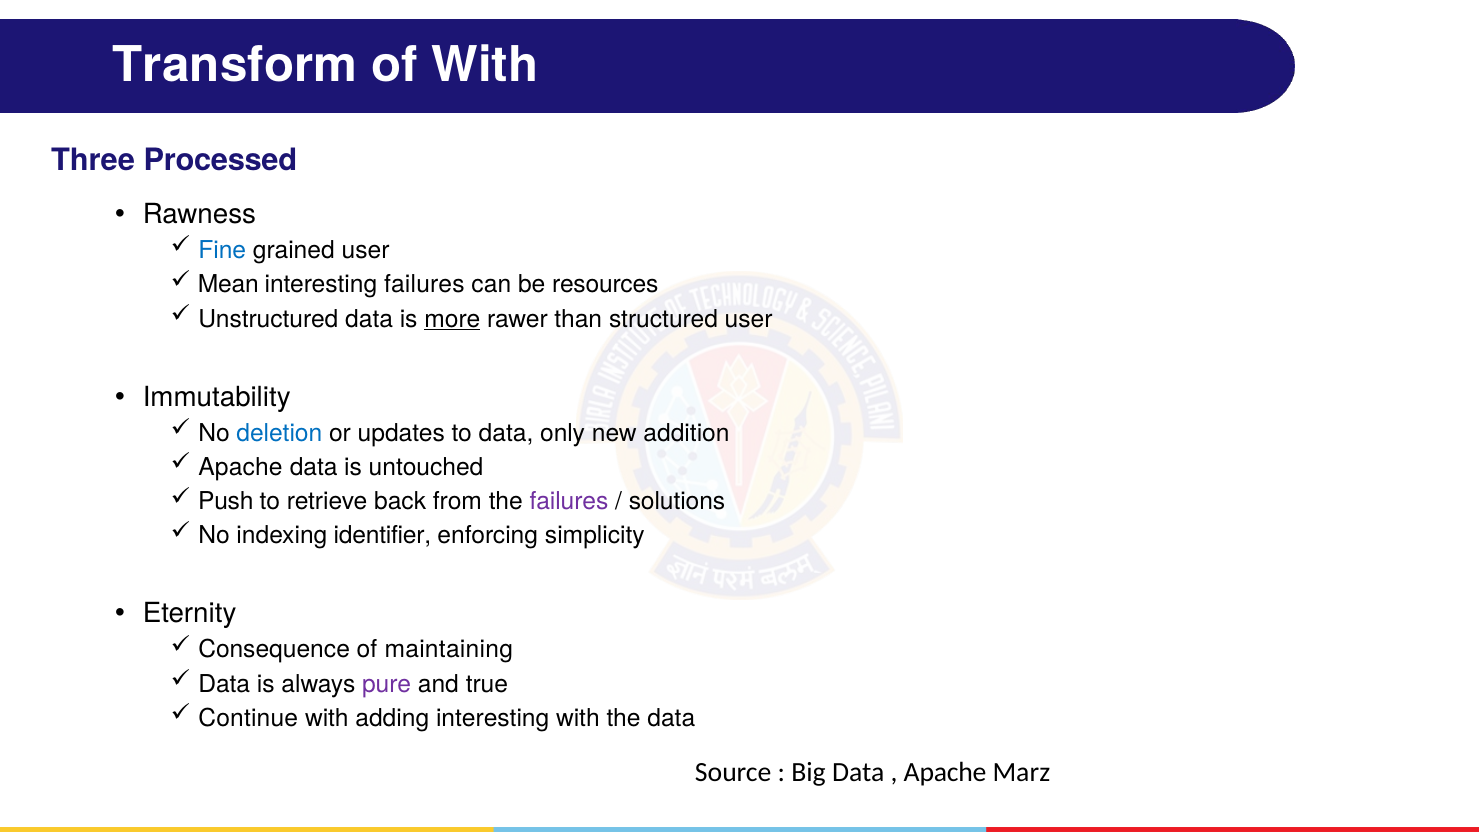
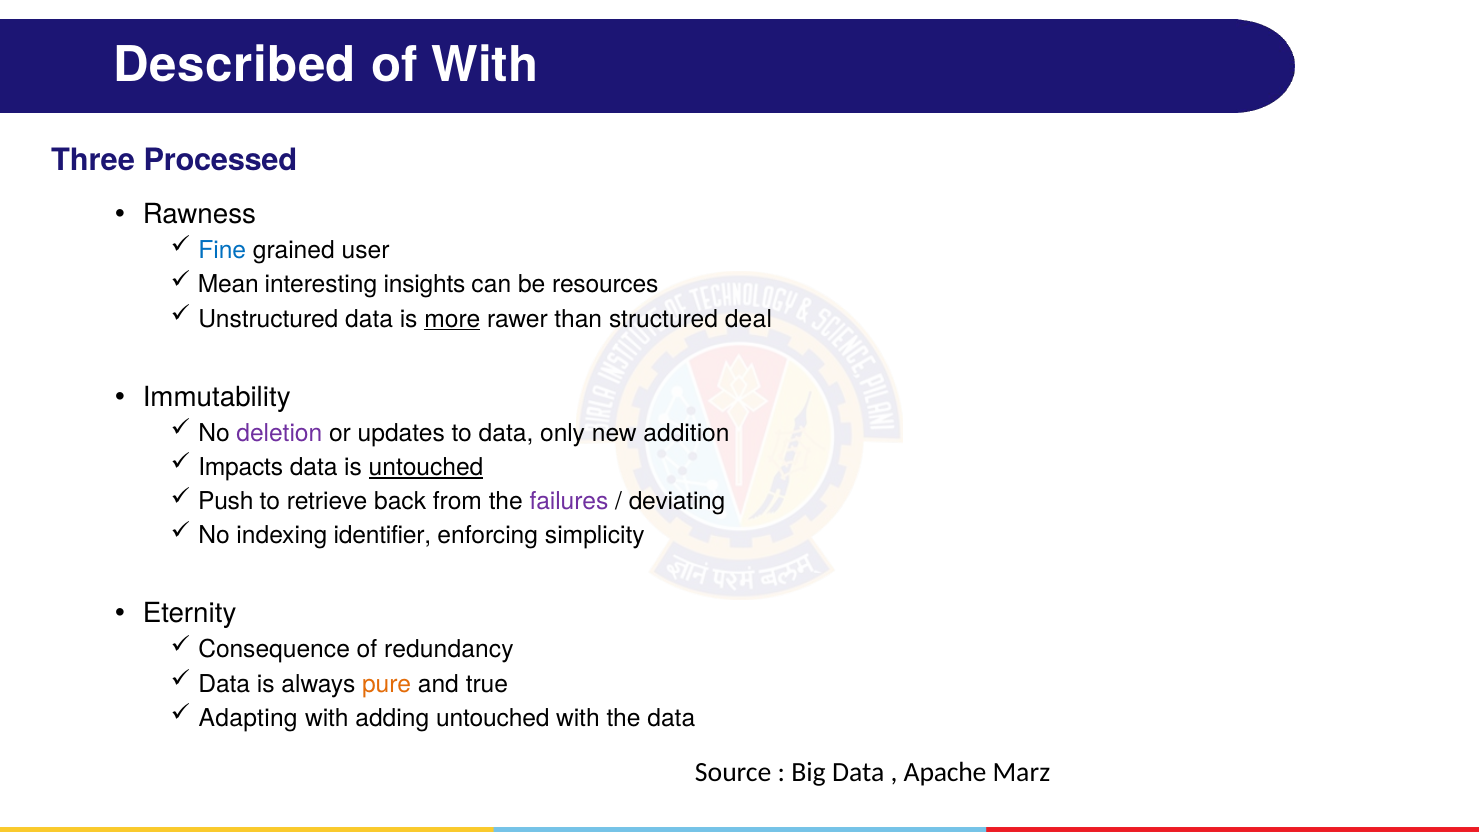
Transform: Transform -> Described
interesting failures: failures -> insights
structured user: user -> deal
deletion colour: blue -> purple
Apache at (241, 467): Apache -> Impacts
untouched at (426, 467) underline: none -> present
solutions: solutions -> deviating
maintaining: maintaining -> redundancy
pure colour: purple -> orange
Continue: Continue -> Adapting
adding interesting: interesting -> untouched
